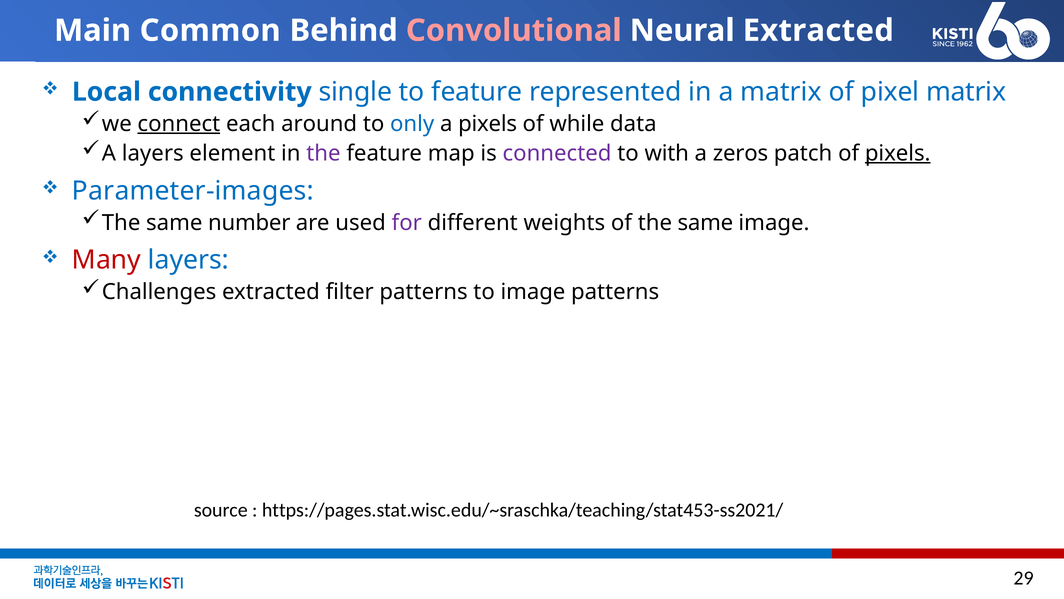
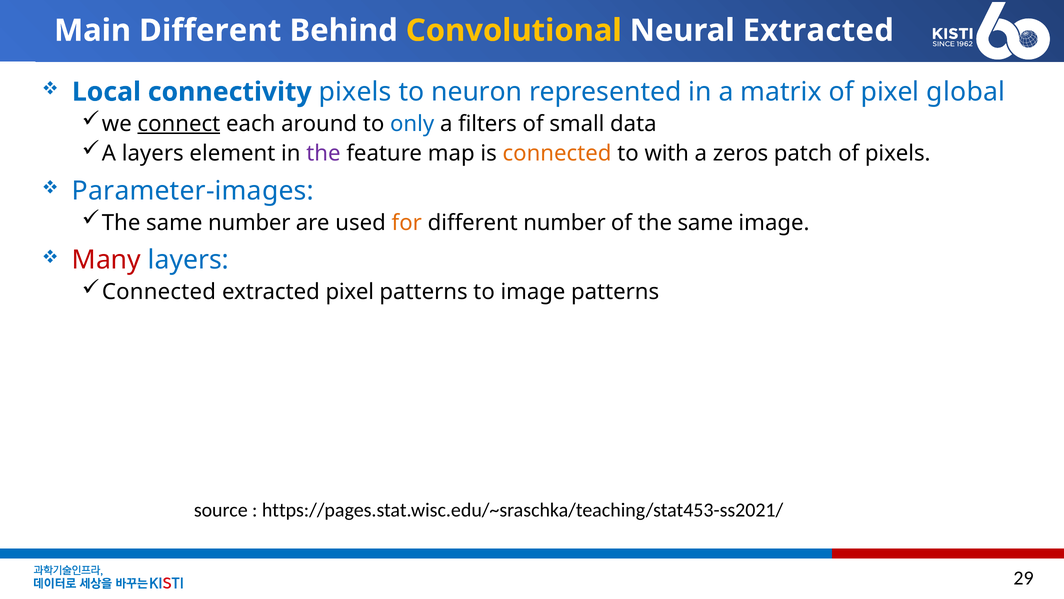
Main Common: Common -> Different
Convolutional colour: pink -> yellow
connectivity single: single -> pixels
to feature: feature -> neuron
pixel matrix: matrix -> global
a pixels: pixels -> filters
while: while -> small
connected at (557, 153) colour: purple -> orange
pixels at (898, 153) underline: present -> none
for colour: purple -> orange
different weights: weights -> number
Challenges at (159, 292): Challenges -> Connected
extracted filter: filter -> pixel
